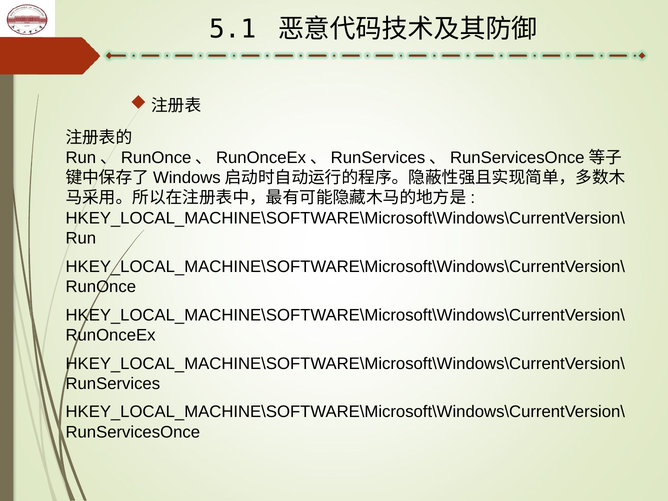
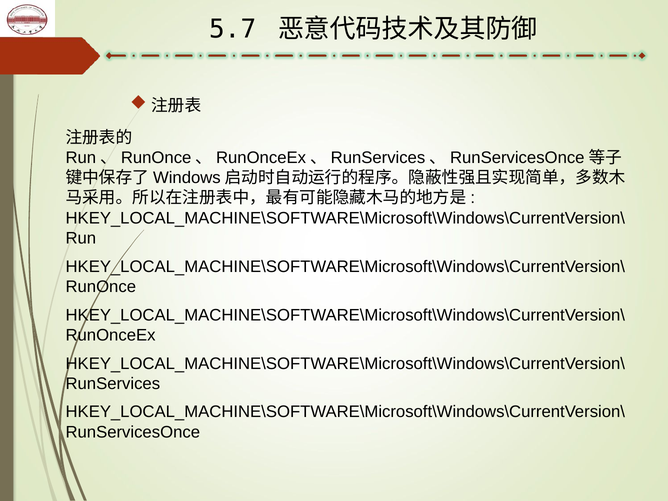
5.1: 5.1 -> 5.7
